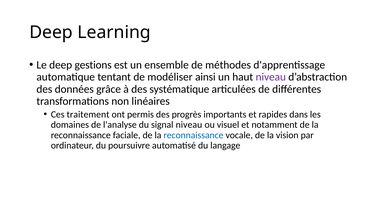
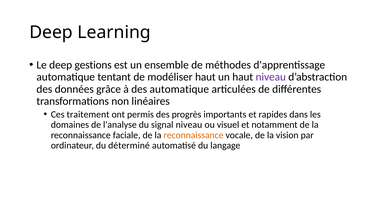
modéliser ainsi: ainsi -> haut
des systématique: systématique -> automatique
reconnaissance at (193, 135) colour: blue -> orange
poursuivre: poursuivre -> déterminé
